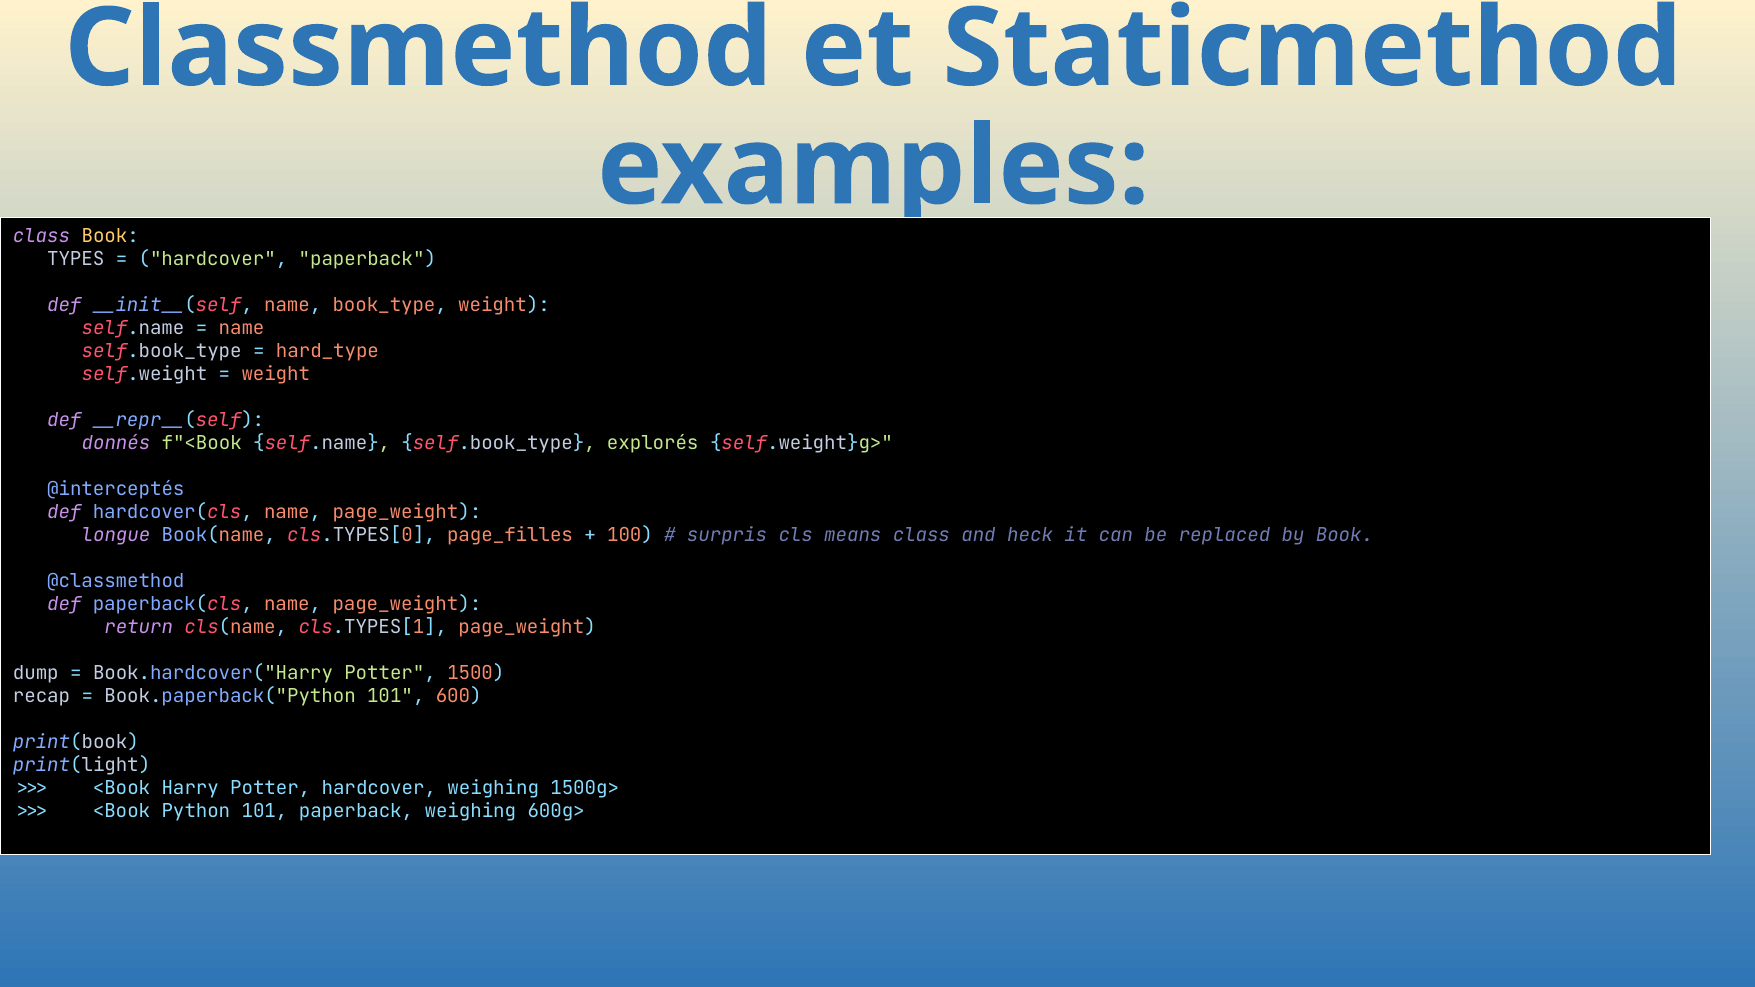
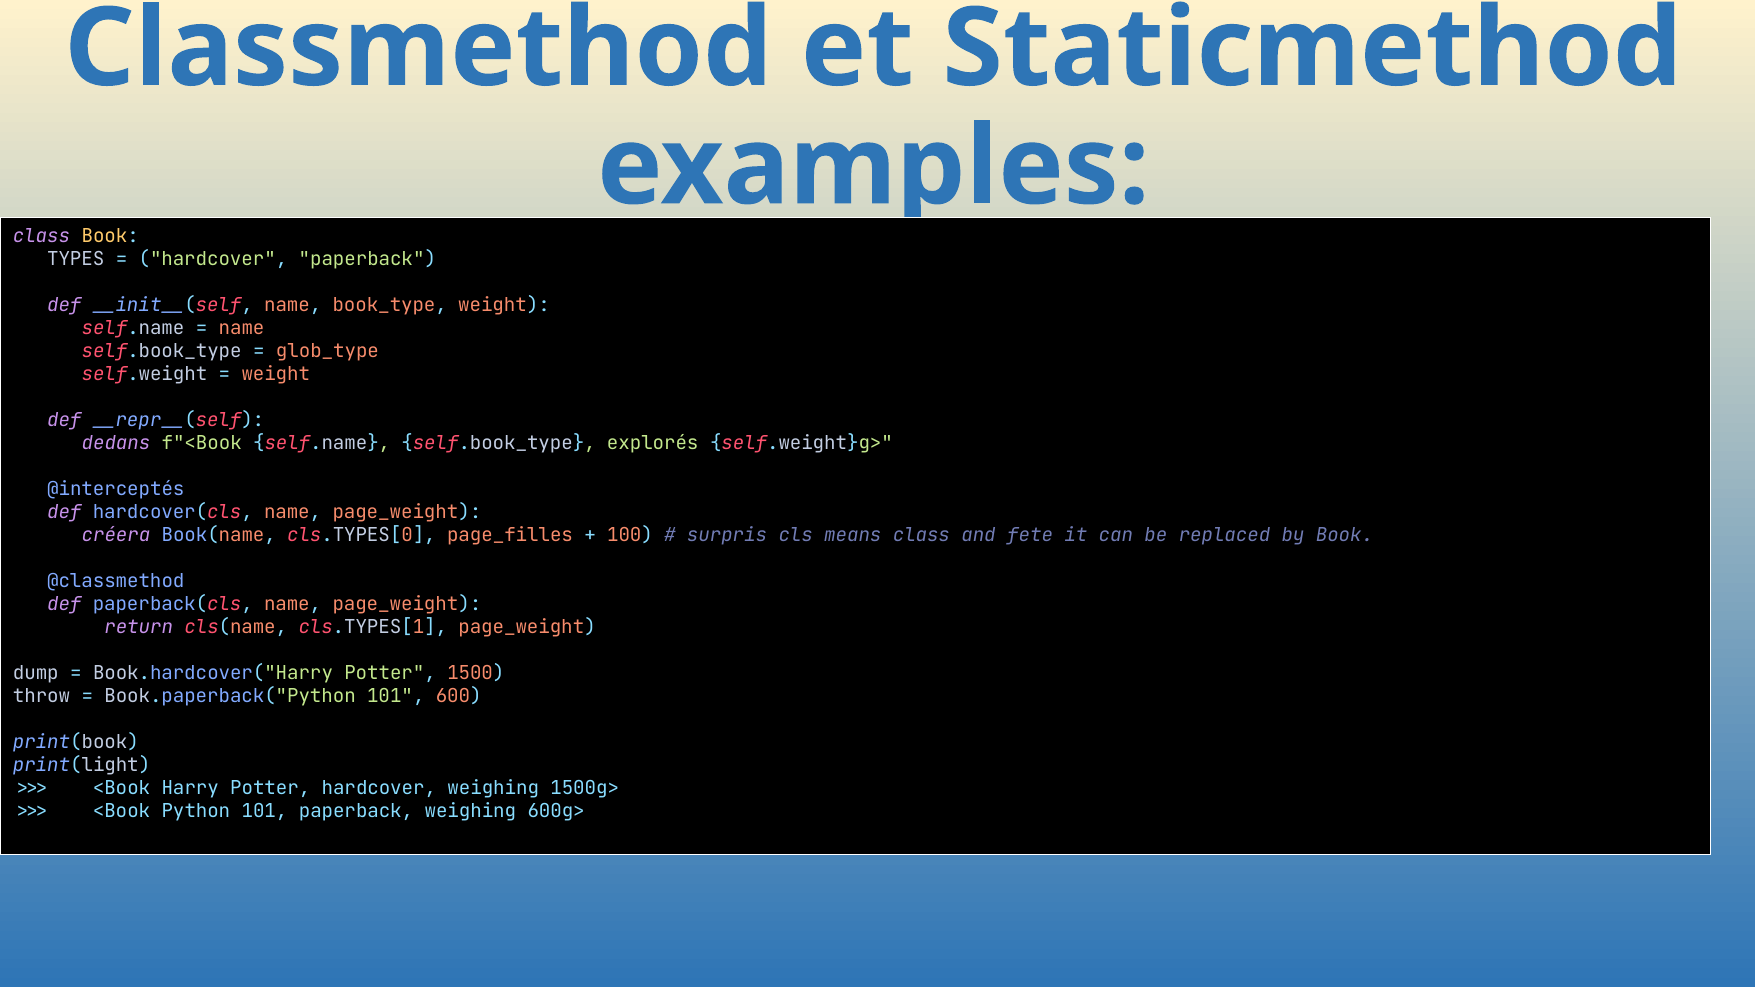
hard_type: hard_type -> glob_type
donnés: donnés -> dedans
longue: longue -> créera
heck: heck -> fete
recap: recap -> throw
